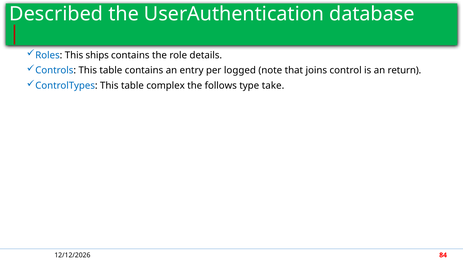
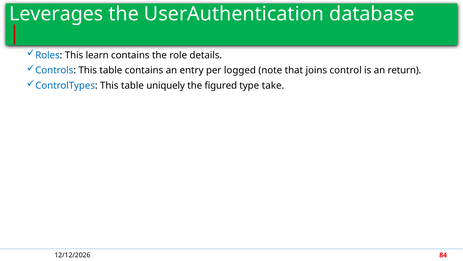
Described: Described -> Leverages
ships: ships -> learn
complex: complex -> uniquely
follows: follows -> figured
